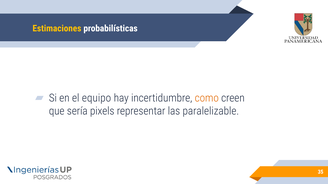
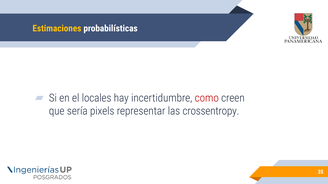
equipo: equipo -> locales
como colour: orange -> red
paralelizable: paralelizable -> crossentropy
